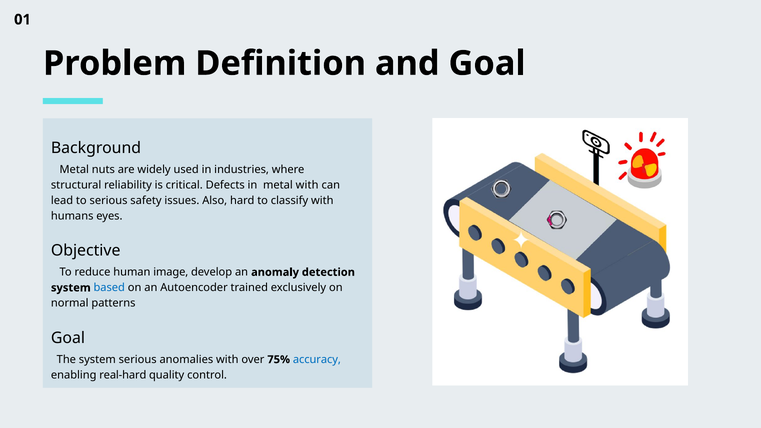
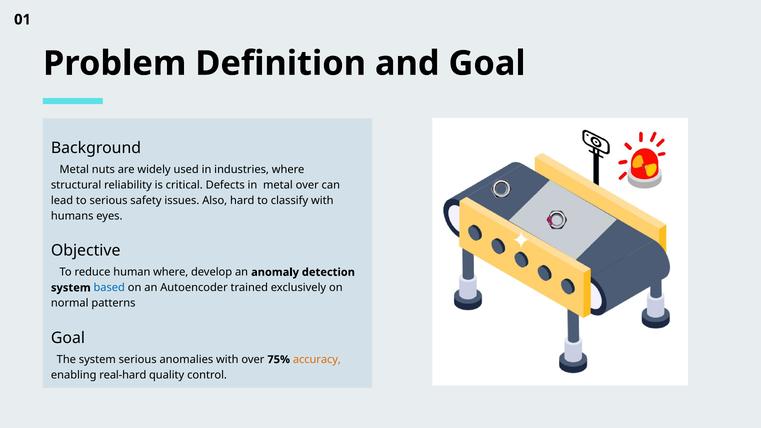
metal with: with -> over
human image: image -> where
accuracy colour: blue -> orange
